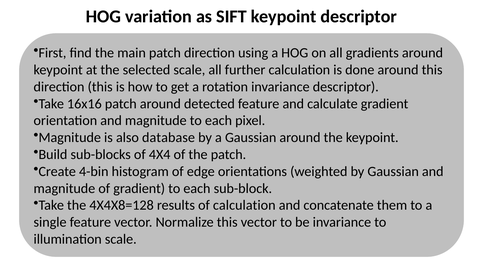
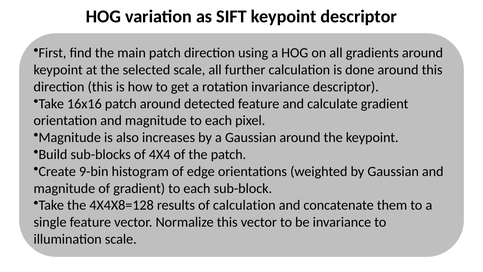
database: database -> increases
4-bin: 4-bin -> 9-bin
